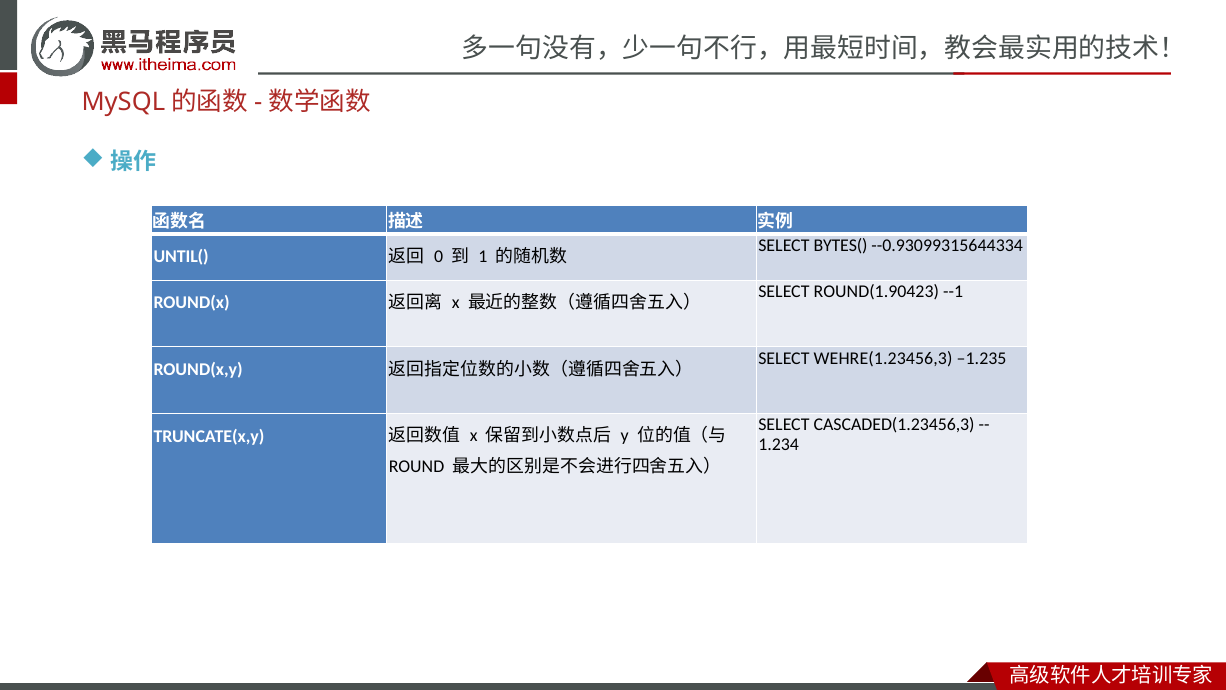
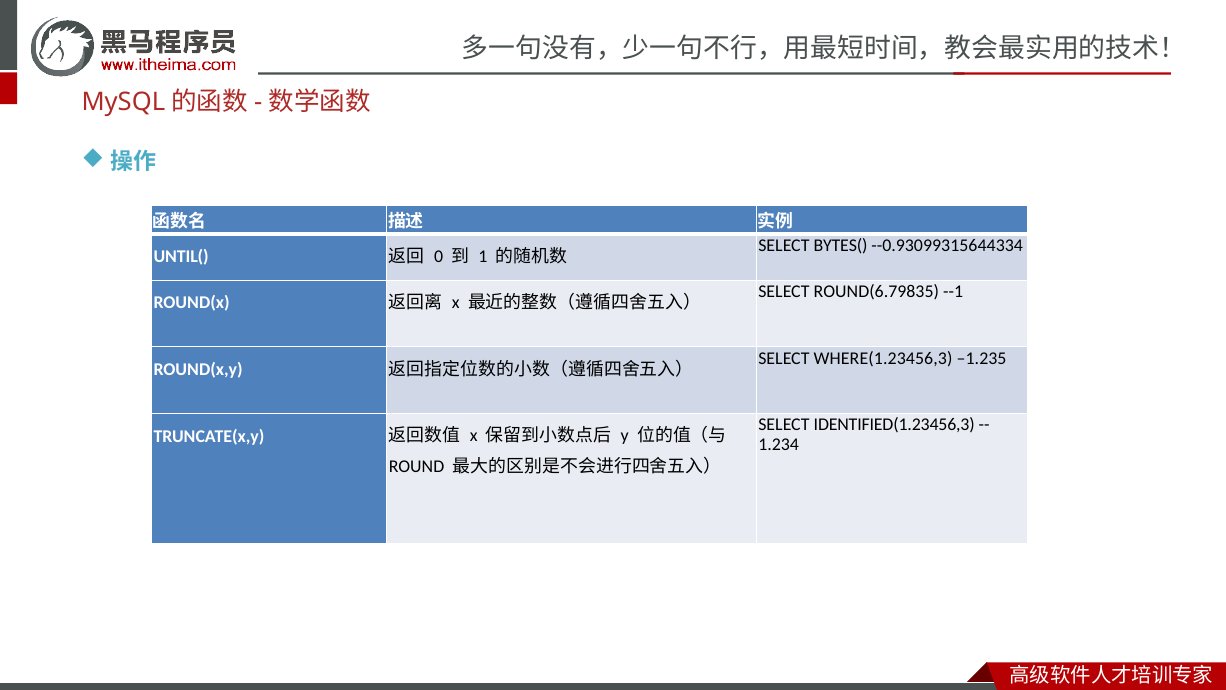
ROUND(1.90423: ROUND(1.90423 -> ROUND(6.79835
WEHRE(1.23456,3: WEHRE(1.23456,3 -> WHERE(1.23456,3
CASCADED(1.23456,3: CASCADED(1.23456,3 -> IDENTIFIED(1.23456,3
